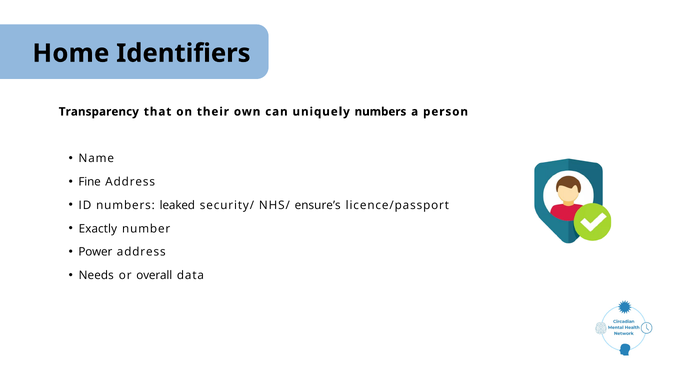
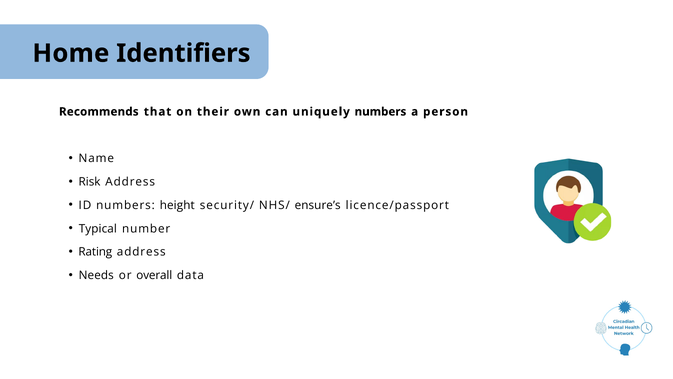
Transparency: Transparency -> Recommends
Fine: Fine -> Risk
leaked: leaked -> height
Exactly: Exactly -> Typical
Power: Power -> Rating
